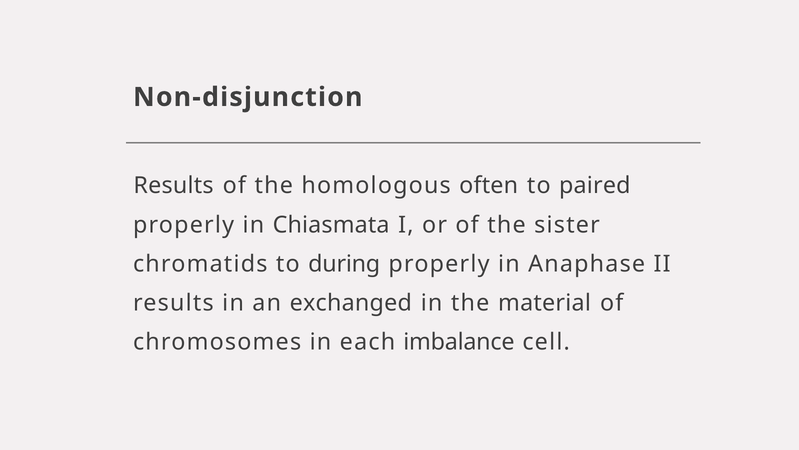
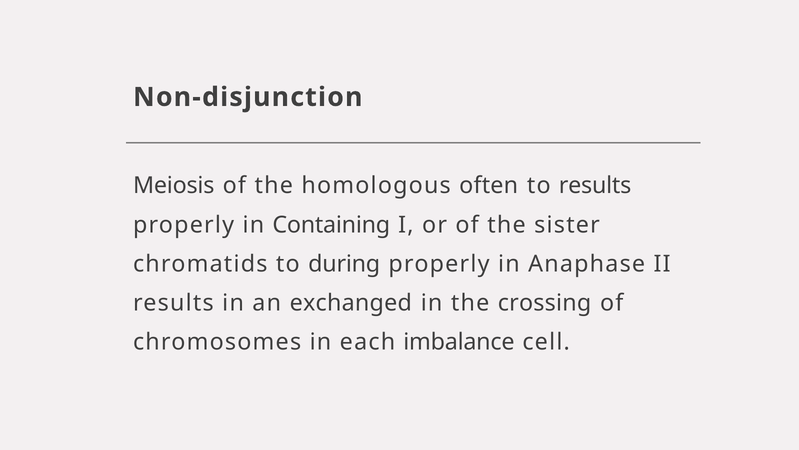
Results at (174, 185): Results -> Meiosis
to paired: paired -> results
Chiasmata: Chiasmata -> Containing
material: material -> crossing
